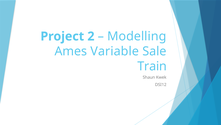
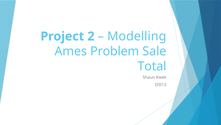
Variable: Variable -> Problem
Train: Train -> Total
